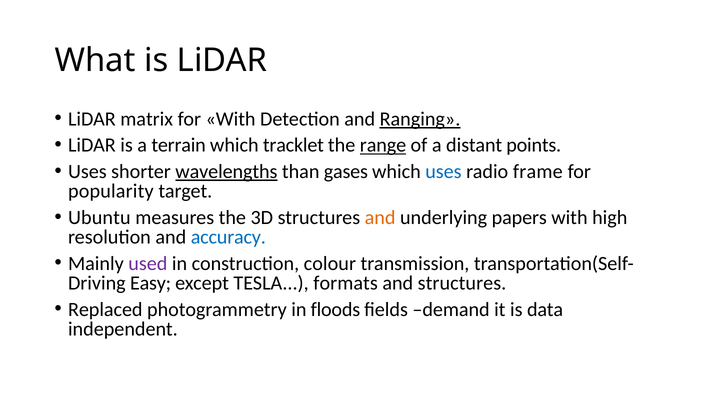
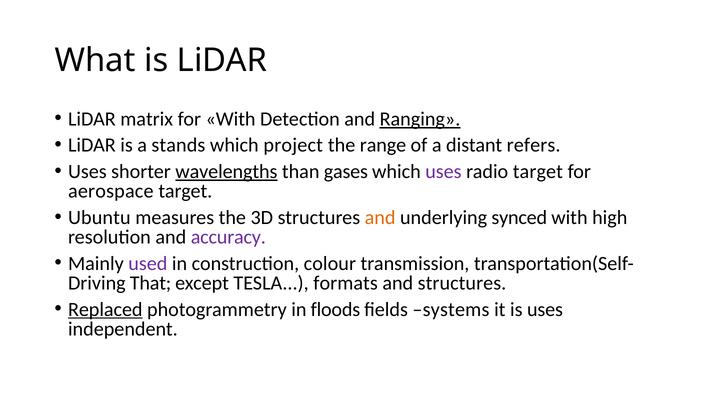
terrain: terrain -> stands
tracklet: tracklet -> project
range underline: present -> none
points: points -> refers
uses at (443, 172) colour: blue -> purple
radio frame: frame -> target
popularity: popularity -> aerospace
papers: papers -> synced
accuracy colour: blue -> purple
Easy: Easy -> That
Replaced underline: none -> present
demand: demand -> systems
is data: data -> uses
